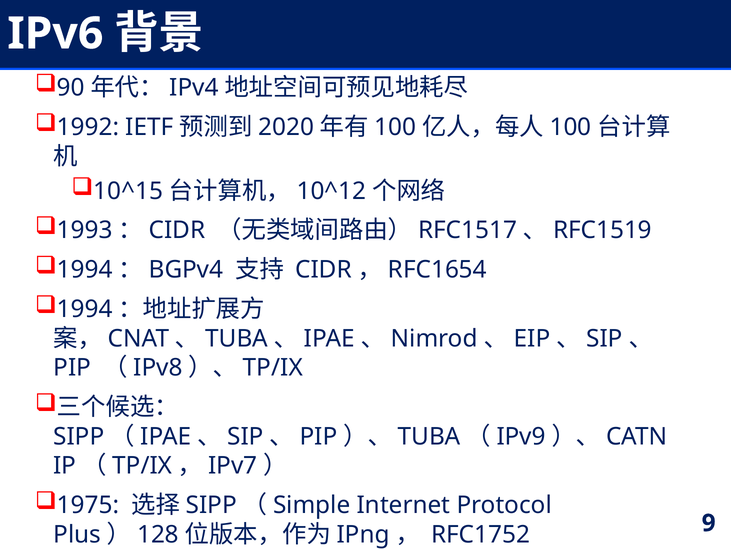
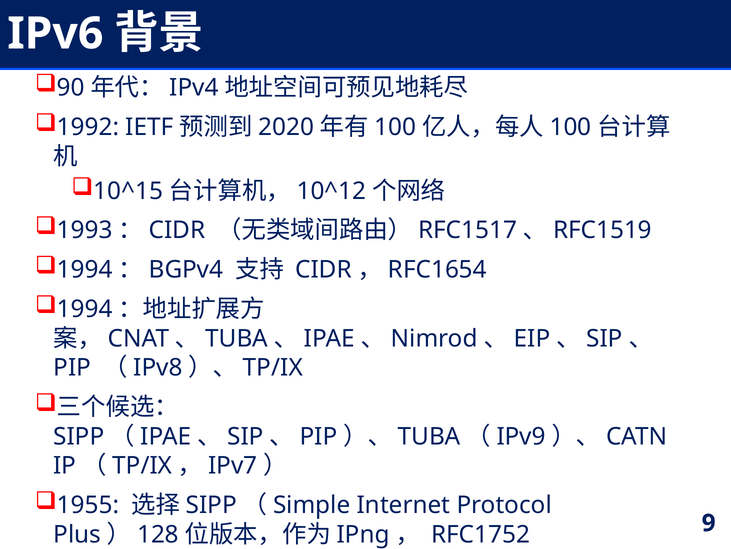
1975: 1975 -> 1955
